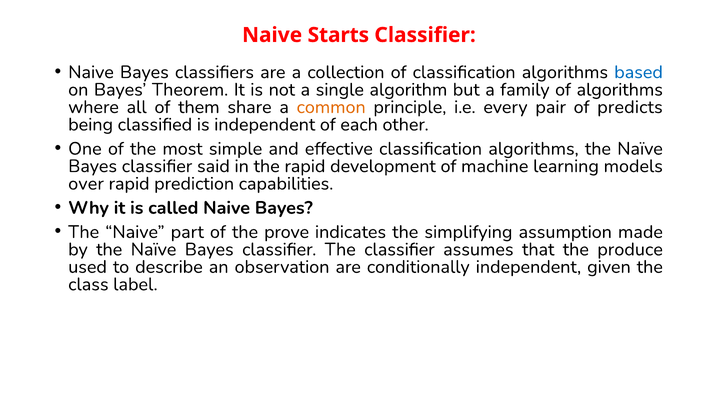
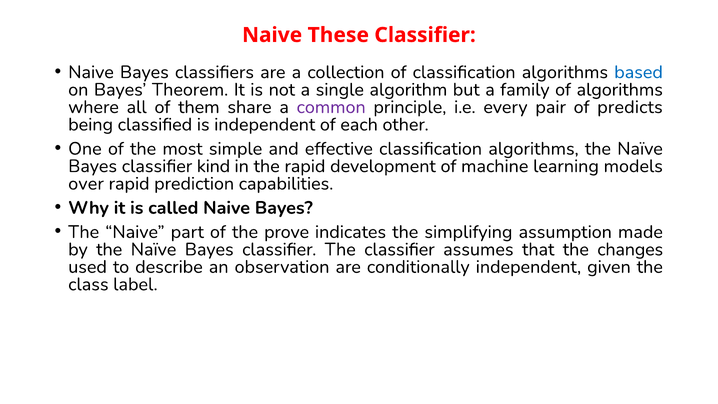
Starts: Starts -> These
common colour: orange -> purple
said: said -> kind
produce: produce -> changes
